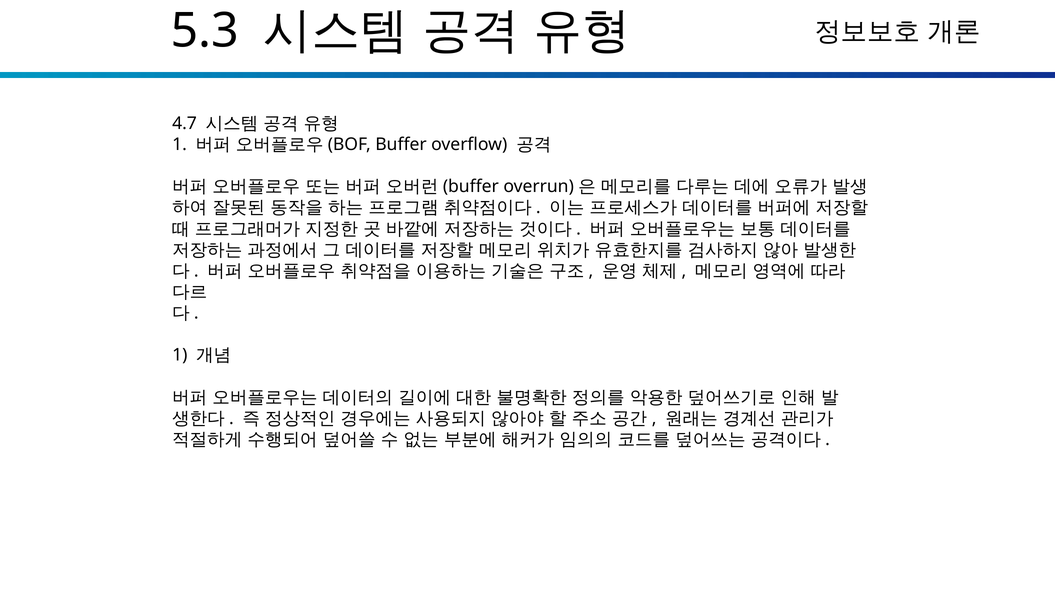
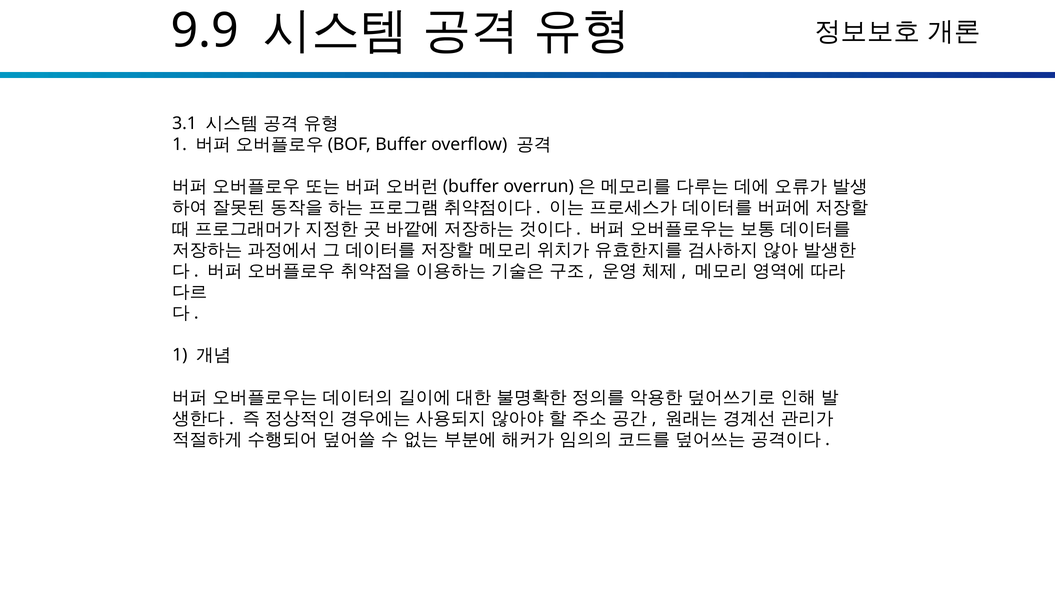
5.3: 5.3 -> 9.9
4.7: 4.7 -> 3.1
